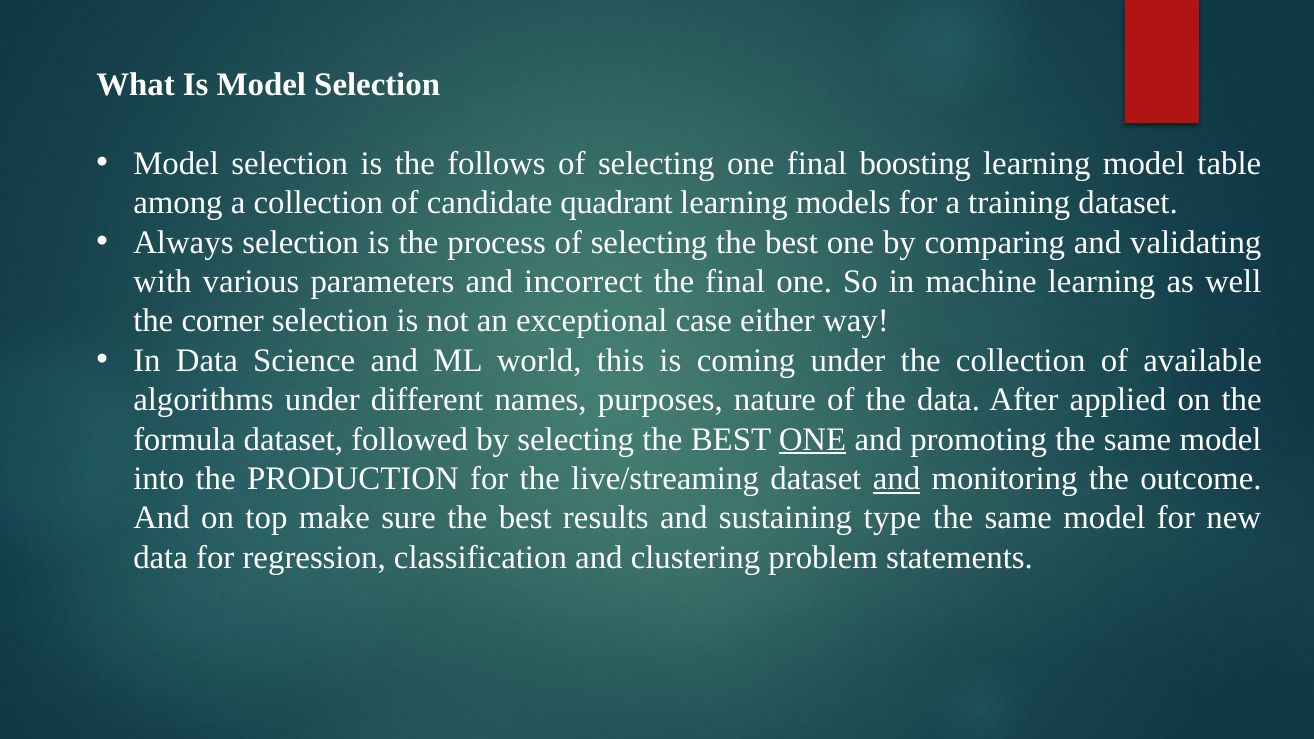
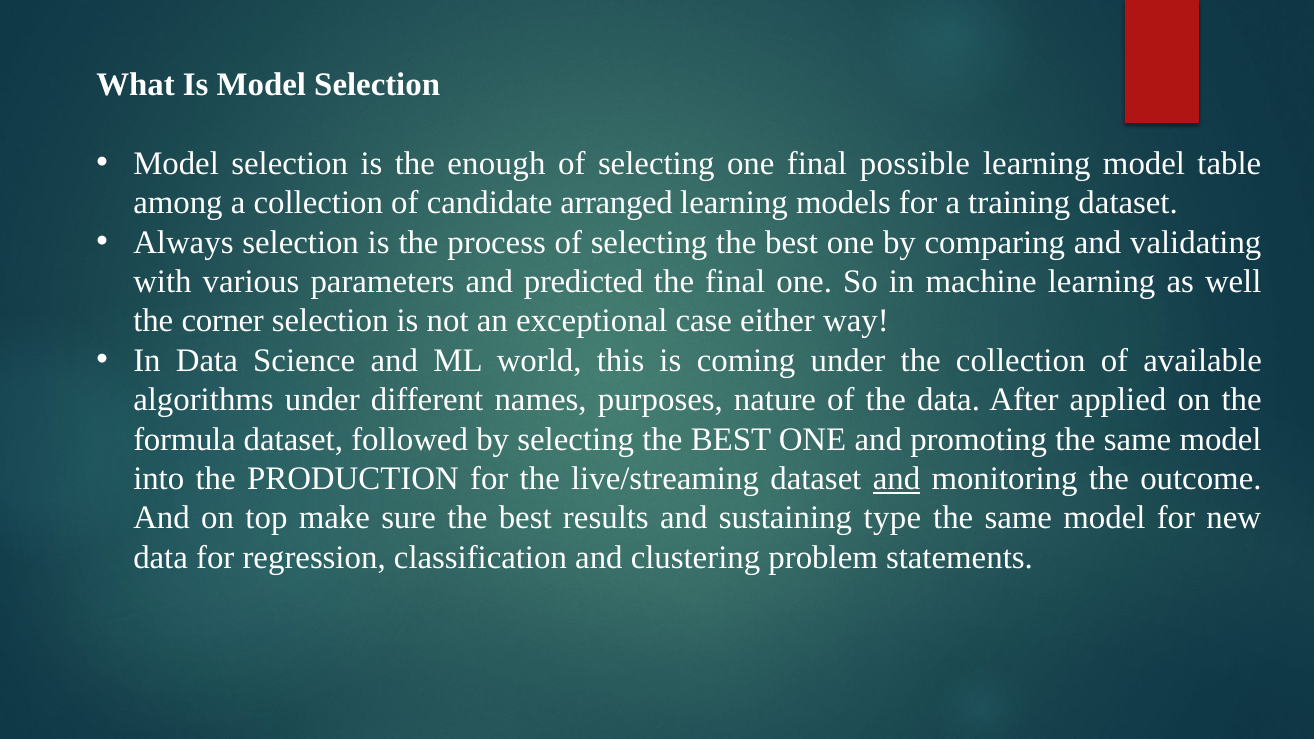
follows: follows -> enough
boosting: boosting -> possible
quadrant: quadrant -> arranged
incorrect: incorrect -> predicted
ONE at (813, 439) underline: present -> none
